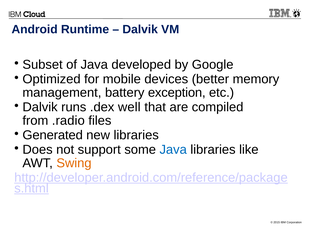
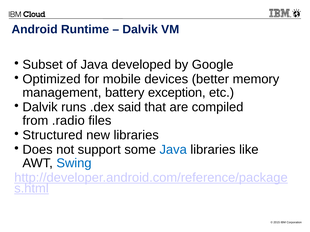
well: well -> said
Generated: Generated -> Structured
Swing colour: orange -> blue
